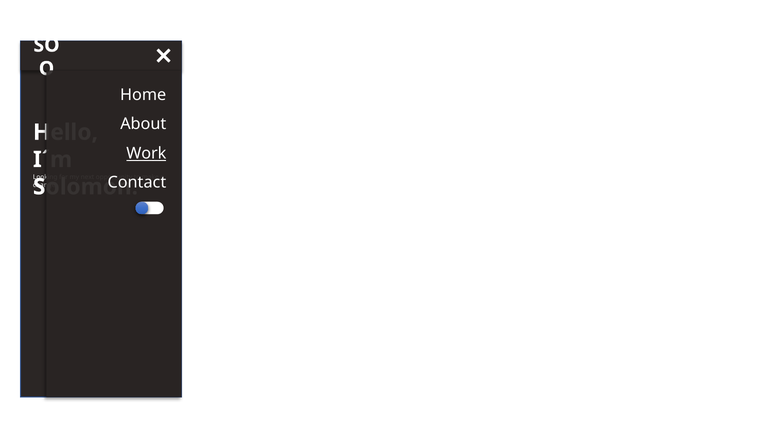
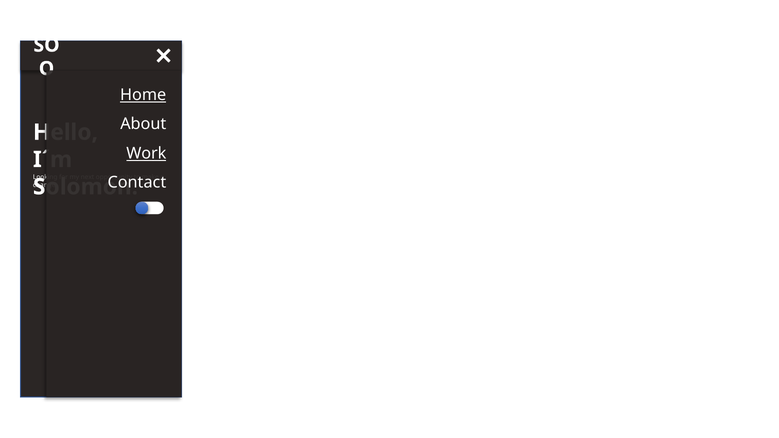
Home underline: none -> present
